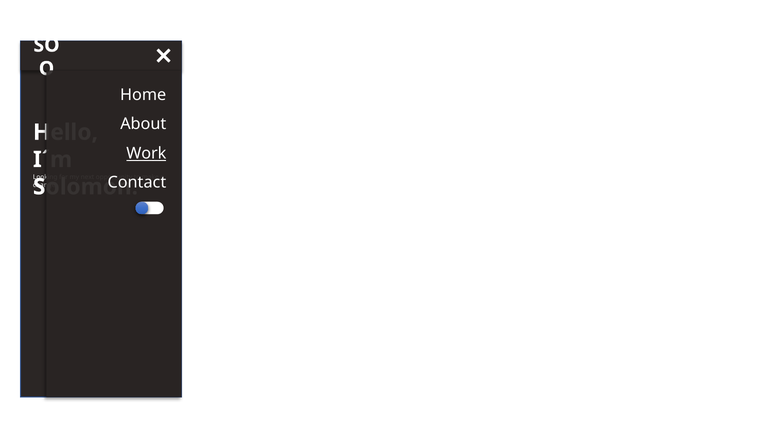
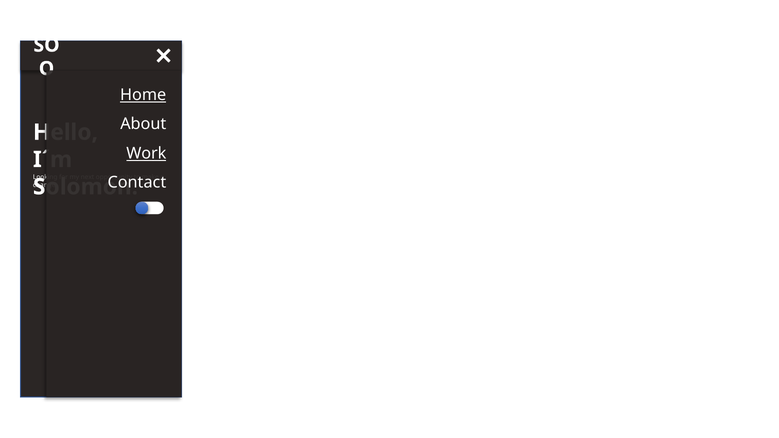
Home underline: none -> present
